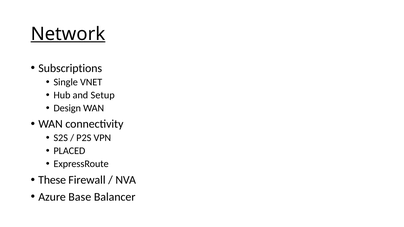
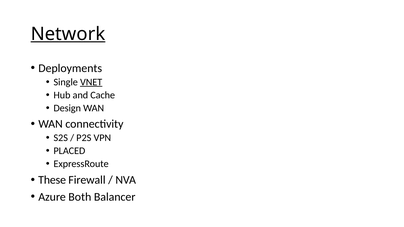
Subscriptions: Subscriptions -> Deployments
VNET underline: none -> present
Setup: Setup -> Cache
Base: Base -> Both
